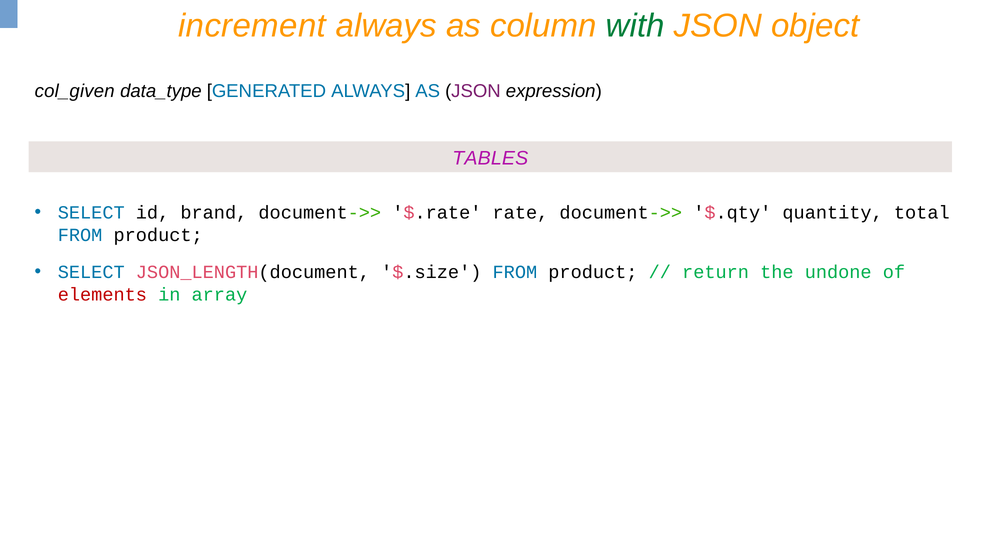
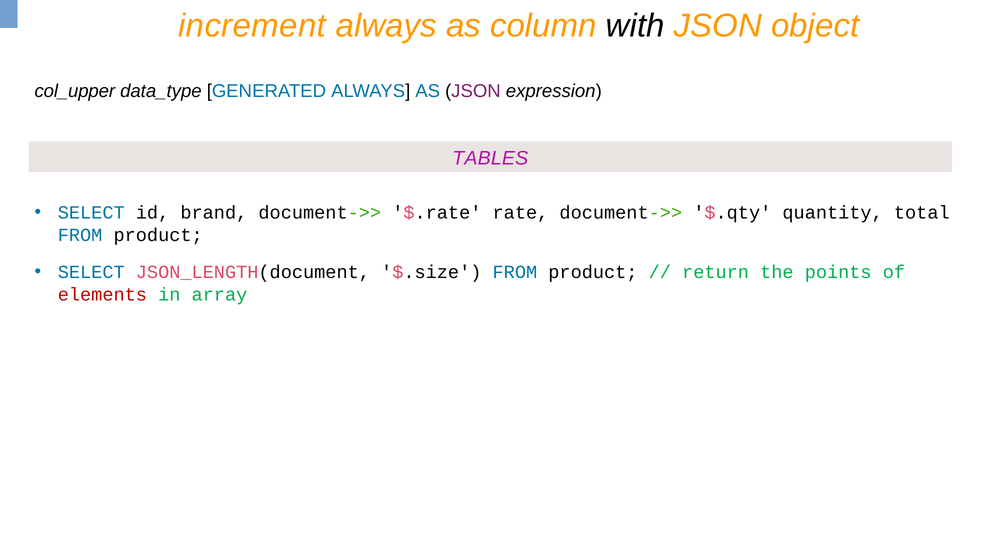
with colour: green -> black
col_given: col_given -> col_upper
undone: undone -> points
